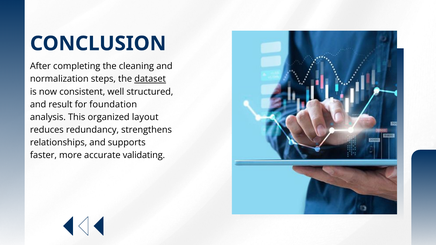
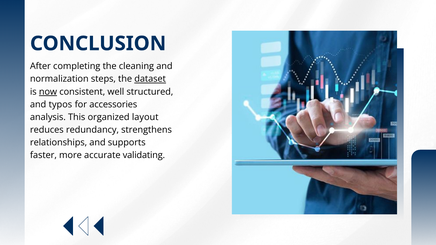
now underline: none -> present
result: result -> typos
foundation: foundation -> accessories
